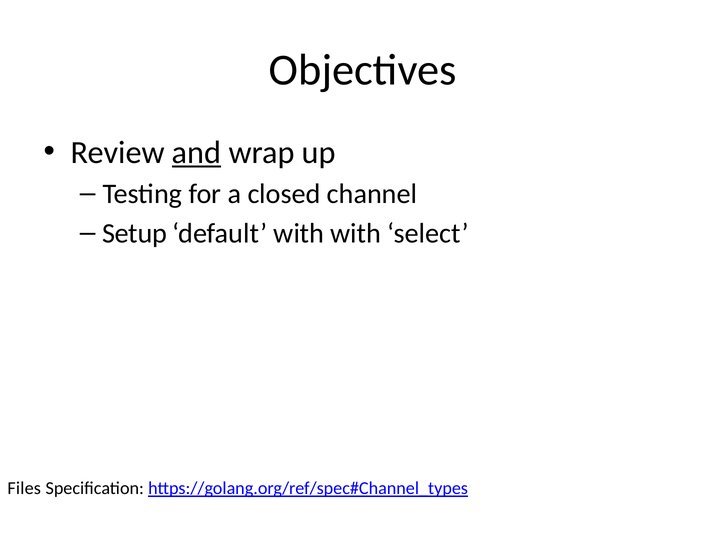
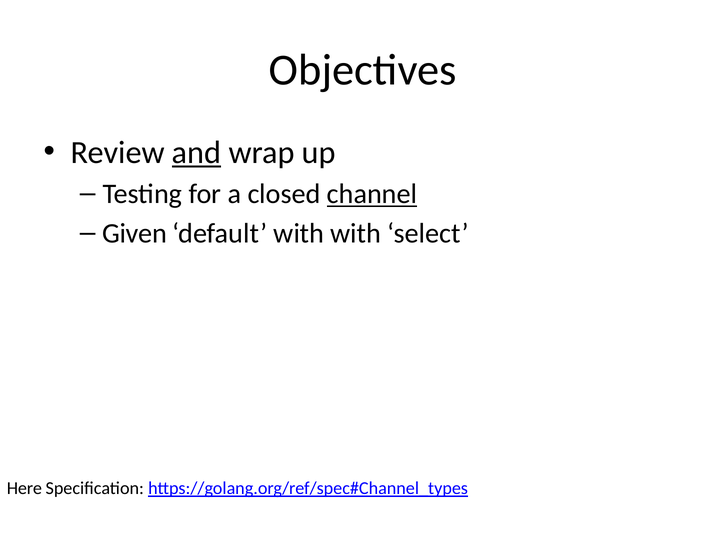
channel underline: none -> present
Setup: Setup -> Given
Files: Files -> Here
